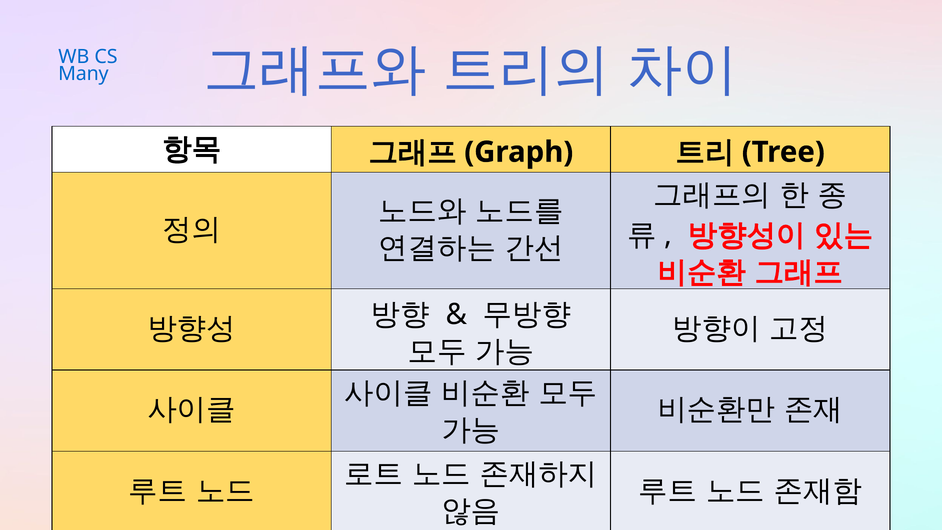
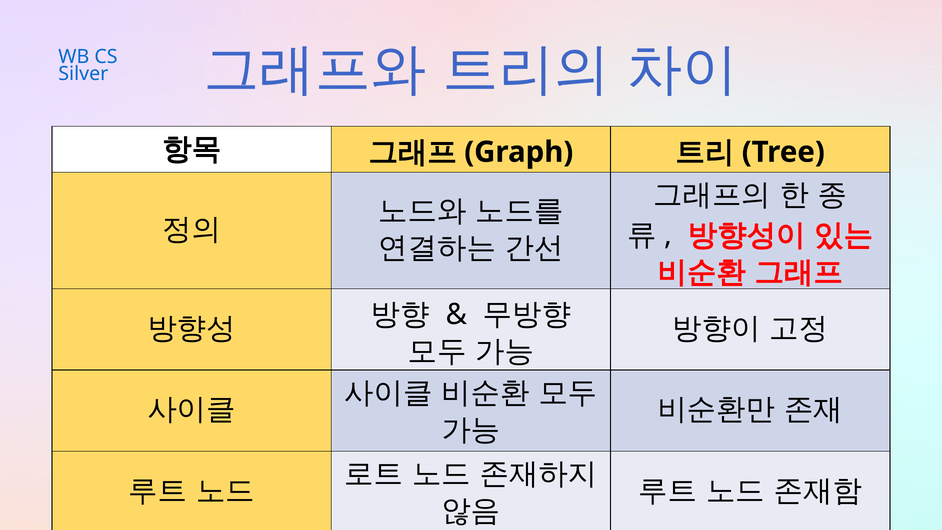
Many: Many -> Silver
